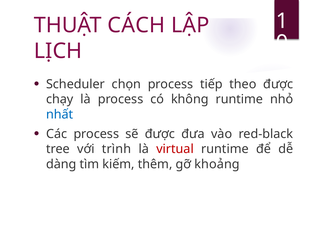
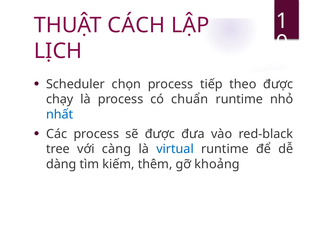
không: không -> chuẩn
trình: trình -> càng
virtual colour: red -> blue
